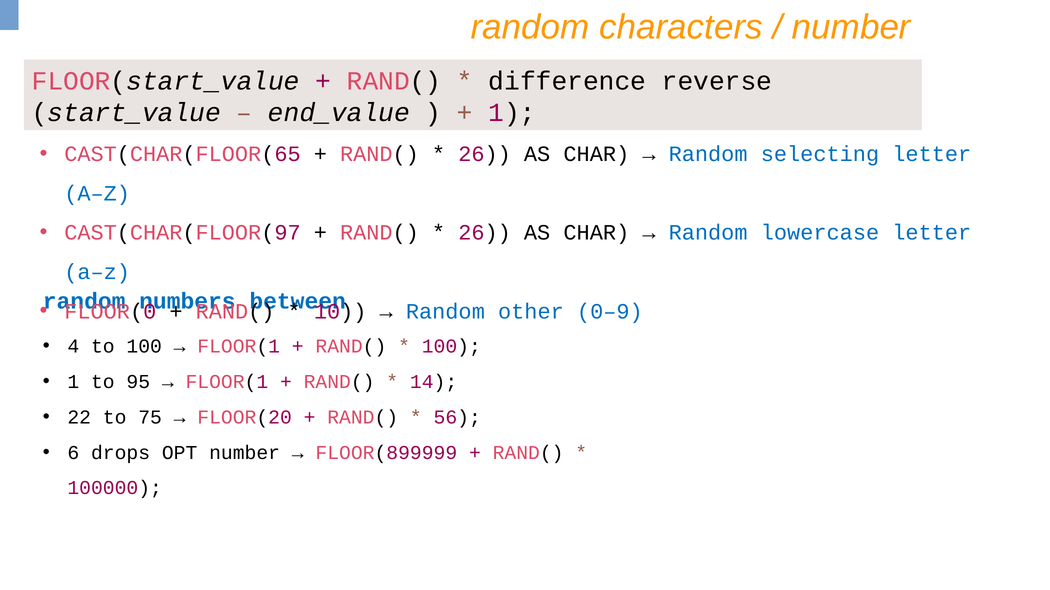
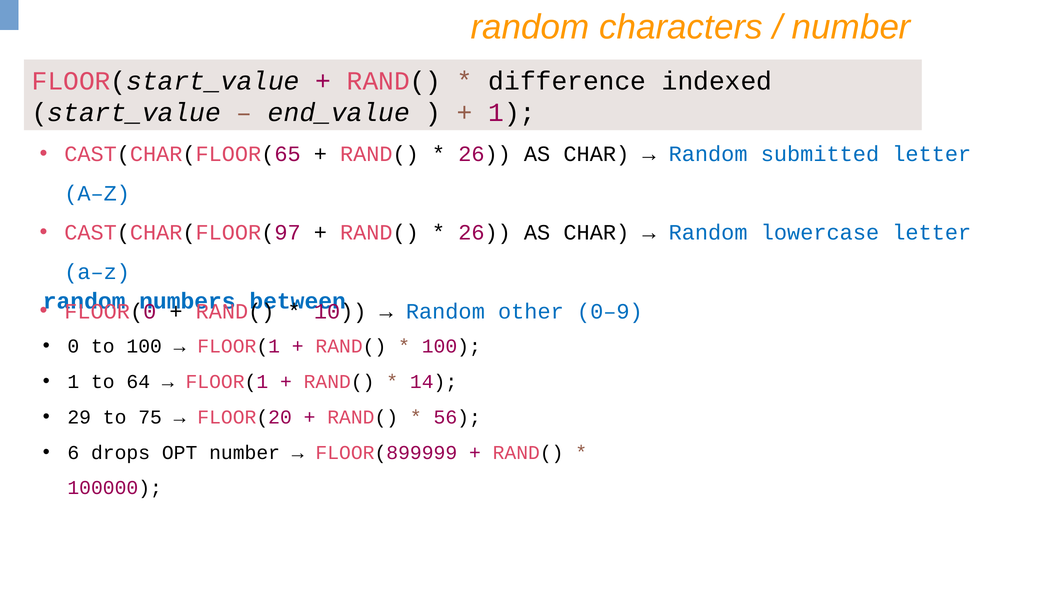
reverse: reverse -> indexed
selecting: selecting -> submitted
4: 4 -> 0
95: 95 -> 64
22: 22 -> 29
